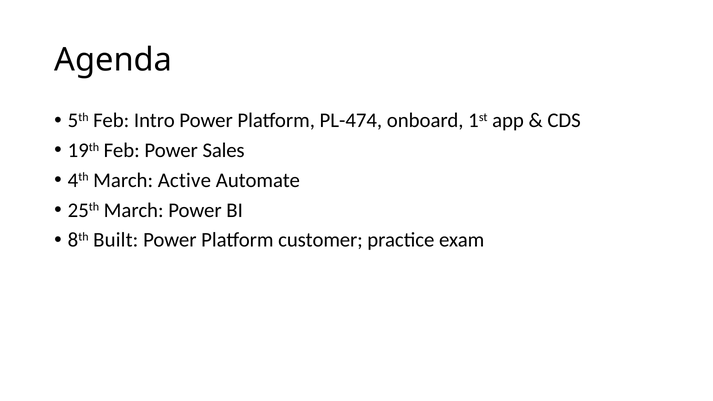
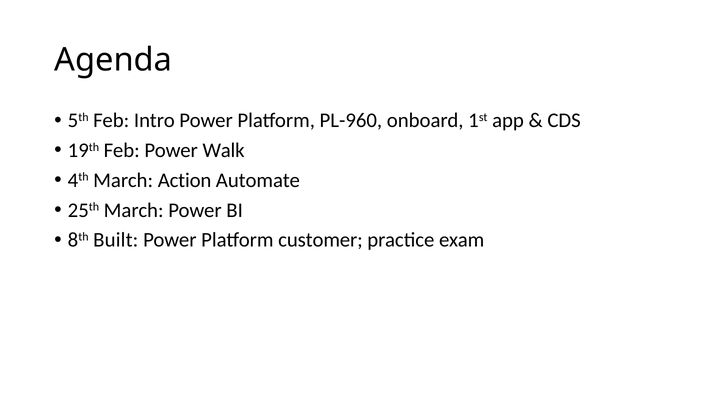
PL-474: PL-474 -> PL-960
Sales: Sales -> Walk
Active: Active -> Action
